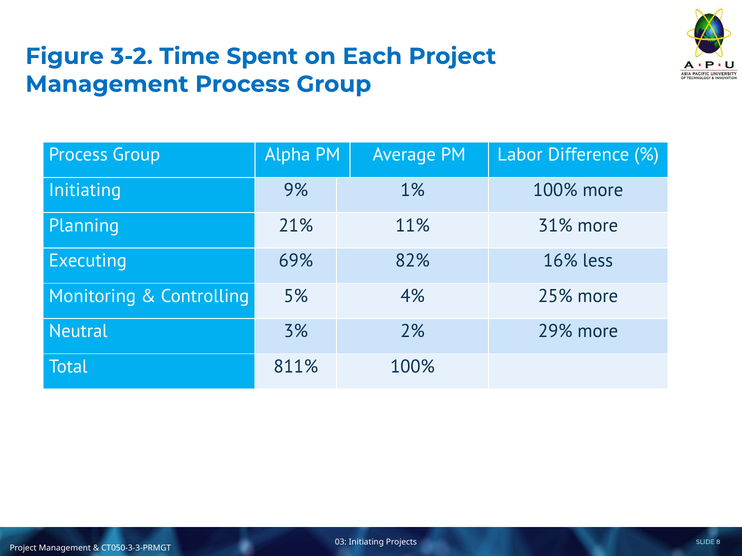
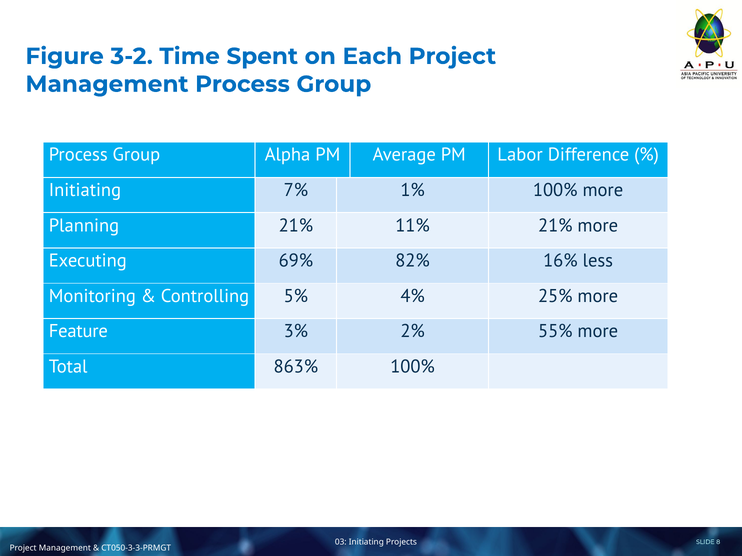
9%: 9% -> 7%
11% 31%: 31% -> 21%
Neutral: Neutral -> Feature
29%: 29% -> 55%
811%: 811% -> 863%
